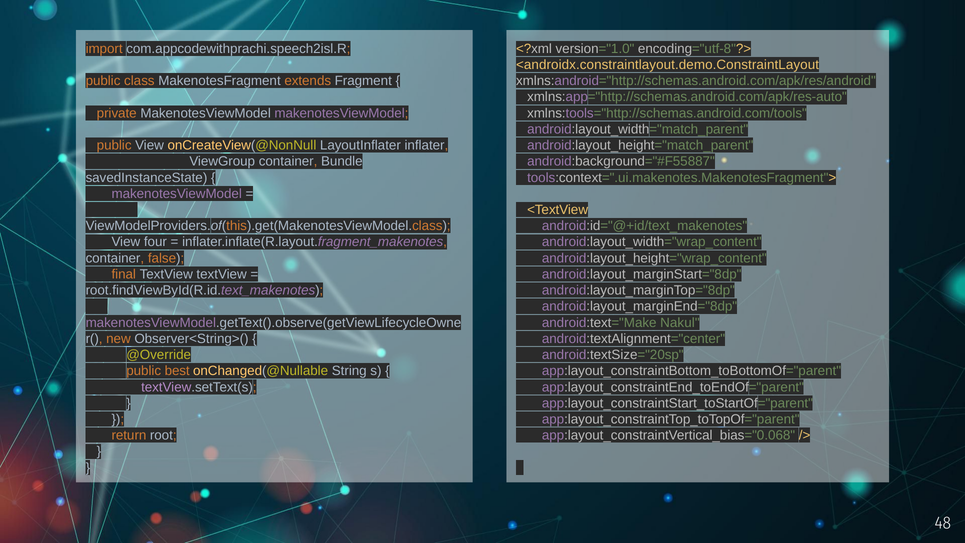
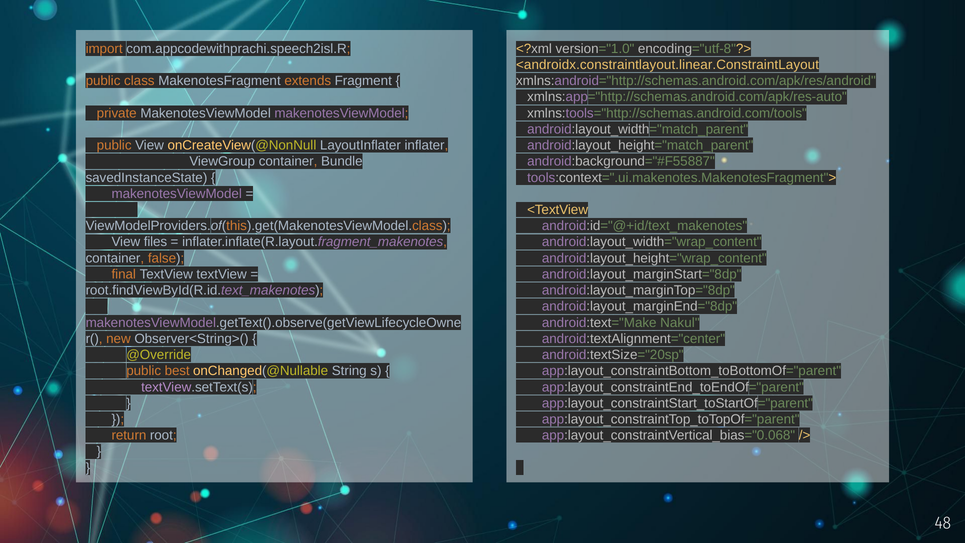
<androidx.constraintlayout.demo.ConstraintLayout: <androidx.constraintlayout.demo.ConstraintLayout -> <androidx.constraintlayout.linear.ConstraintLayout
four: four -> files
